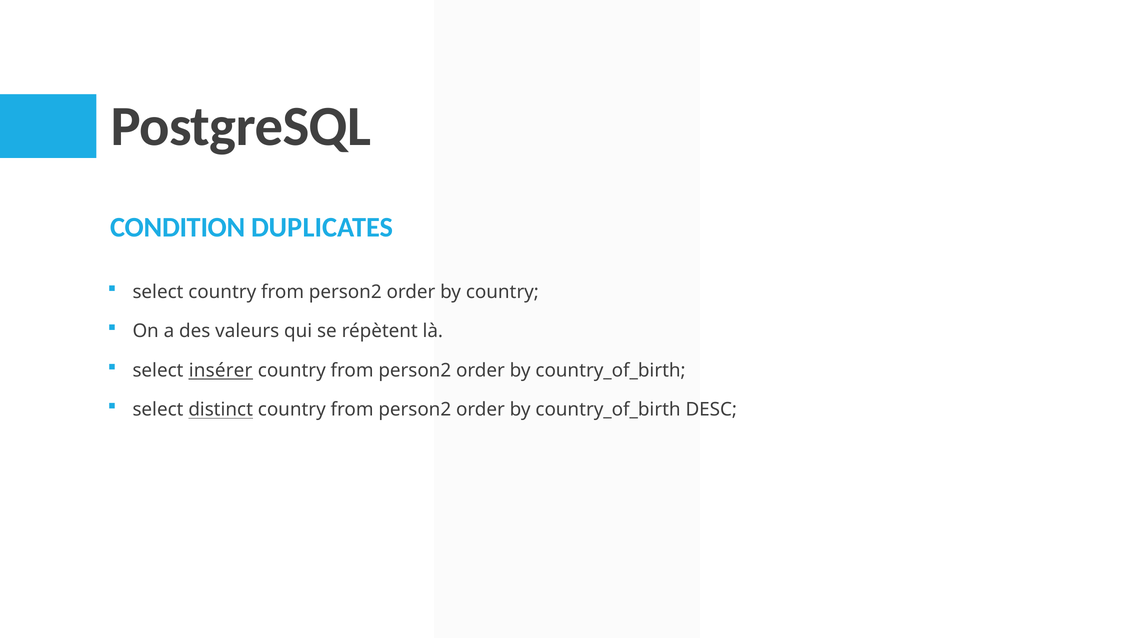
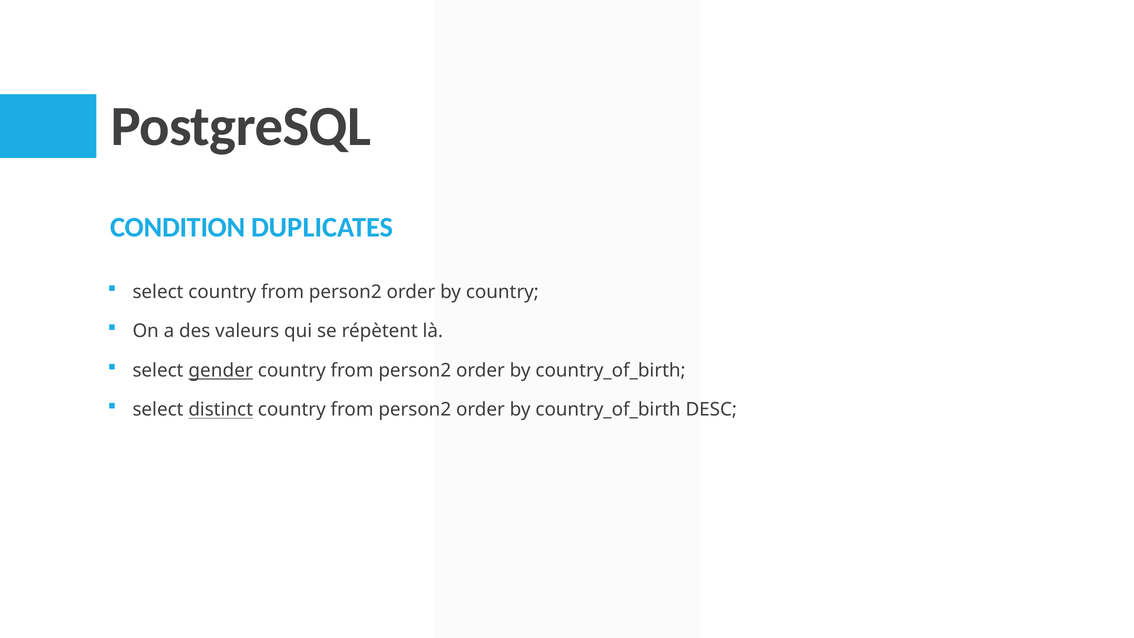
insérer: insérer -> gender
